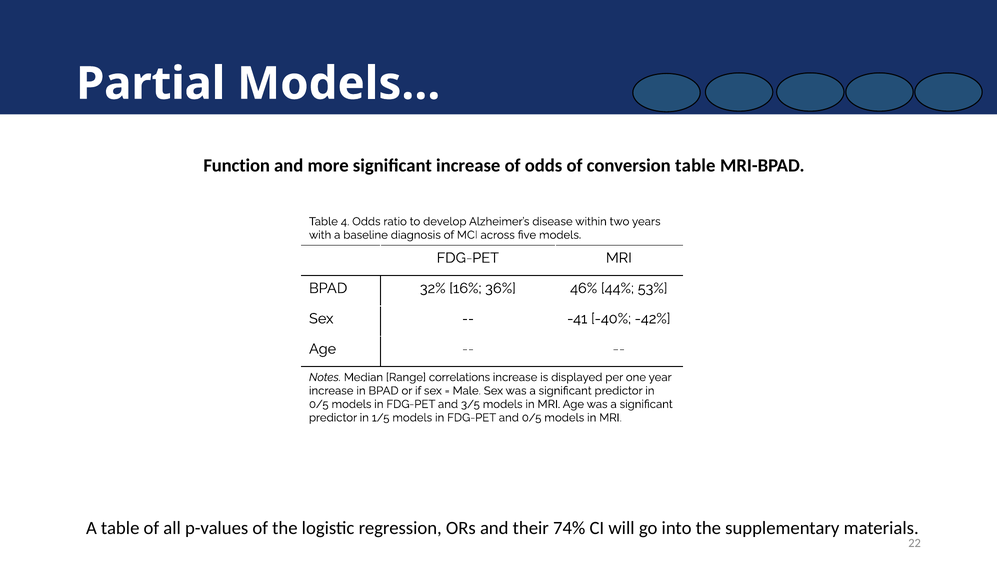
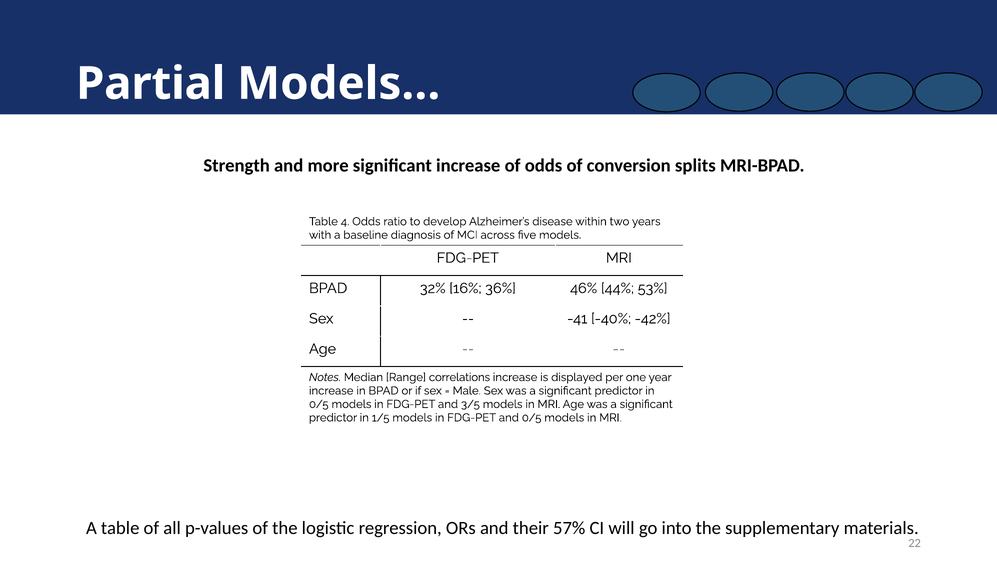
Function: Function -> Strength
conversion table: table -> splits
74%: 74% -> 57%
